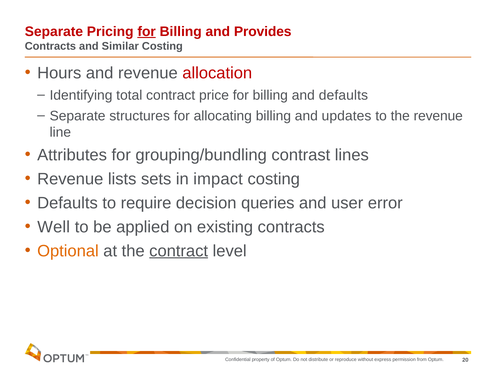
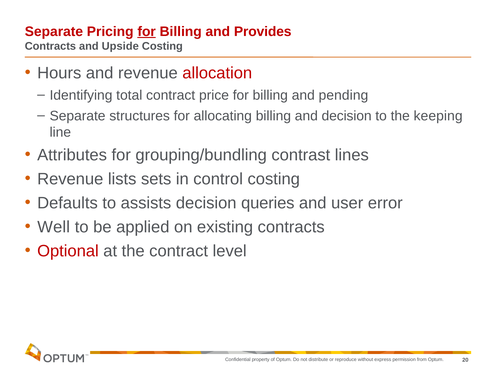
Similar: Similar -> Upside
and defaults: defaults -> pending
and updates: updates -> decision
the revenue: revenue -> keeping
impact: impact -> control
require: require -> assists
Optional colour: orange -> red
contract at (179, 251) underline: present -> none
